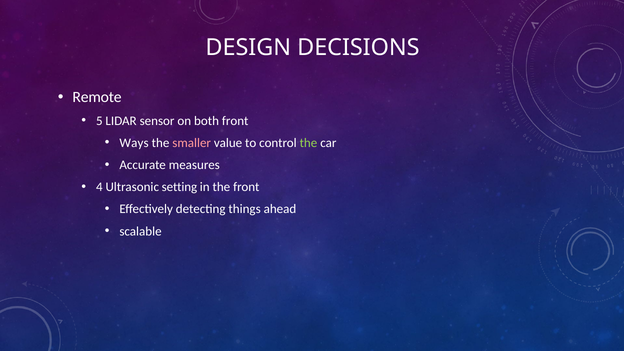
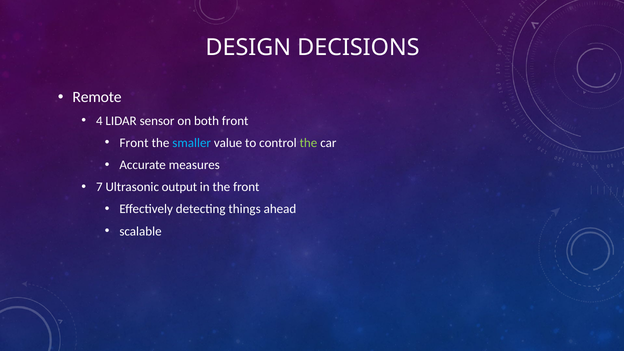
5: 5 -> 4
Ways at (134, 143): Ways -> Front
smaller colour: pink -> light blue
4: 4 -> 7
setting: setting -> output
